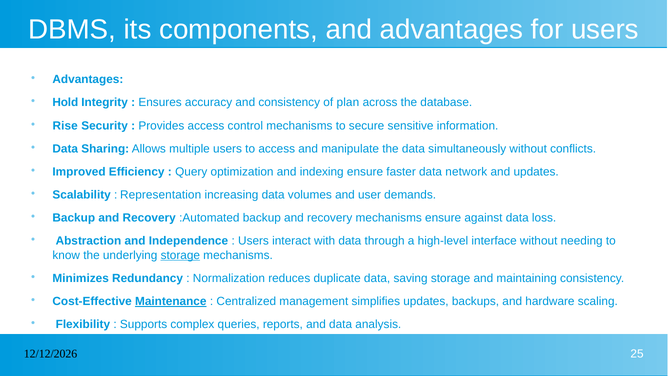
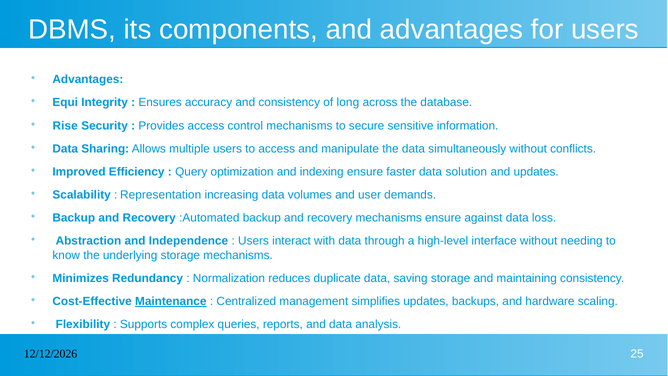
Hold: Hold -> Equi
plan: plan -> long
network: network -> solution
storage at (180, 255) underline: present -> none
